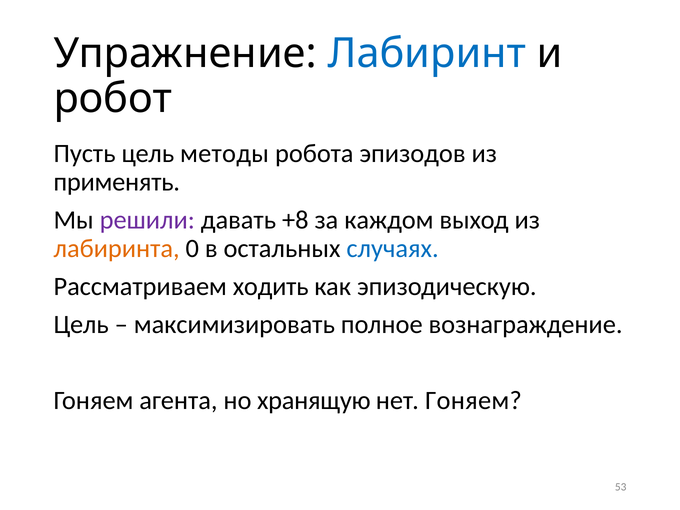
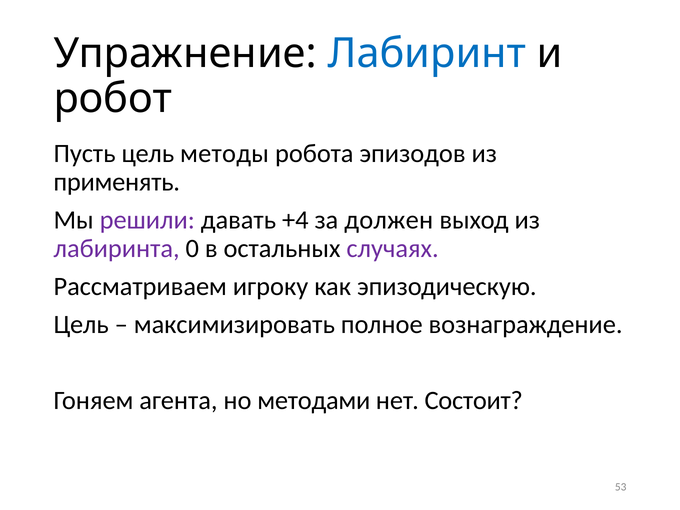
+8: +8 -> +4
каждом: каждом -> должен
лабиринта colour: orange -> purple
случаях colour: blue -> purple
ходить: ходить -> игроку
хранящую: хранящую -> методами
нет Гоняем: Гоняем -> Состоит
